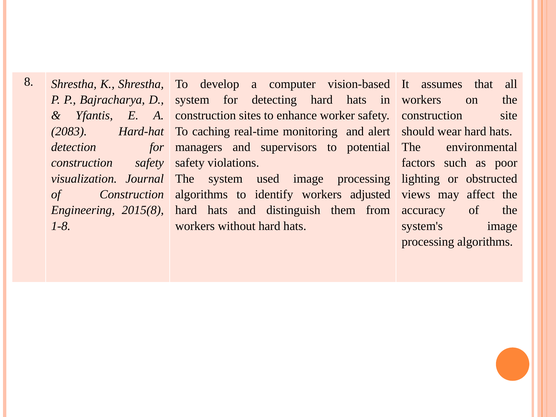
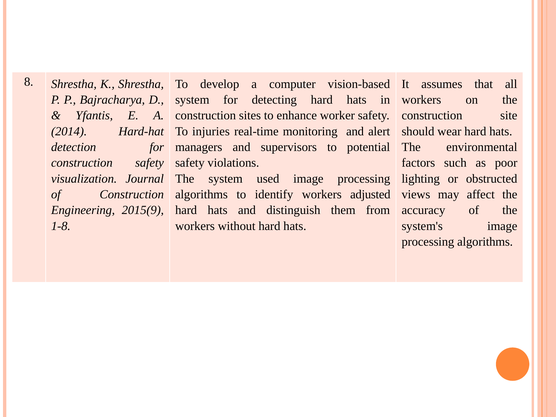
2083: 2083 -> 2014
caching: caching -> injuries
2015(8: 2015(8 -> 2015(9
